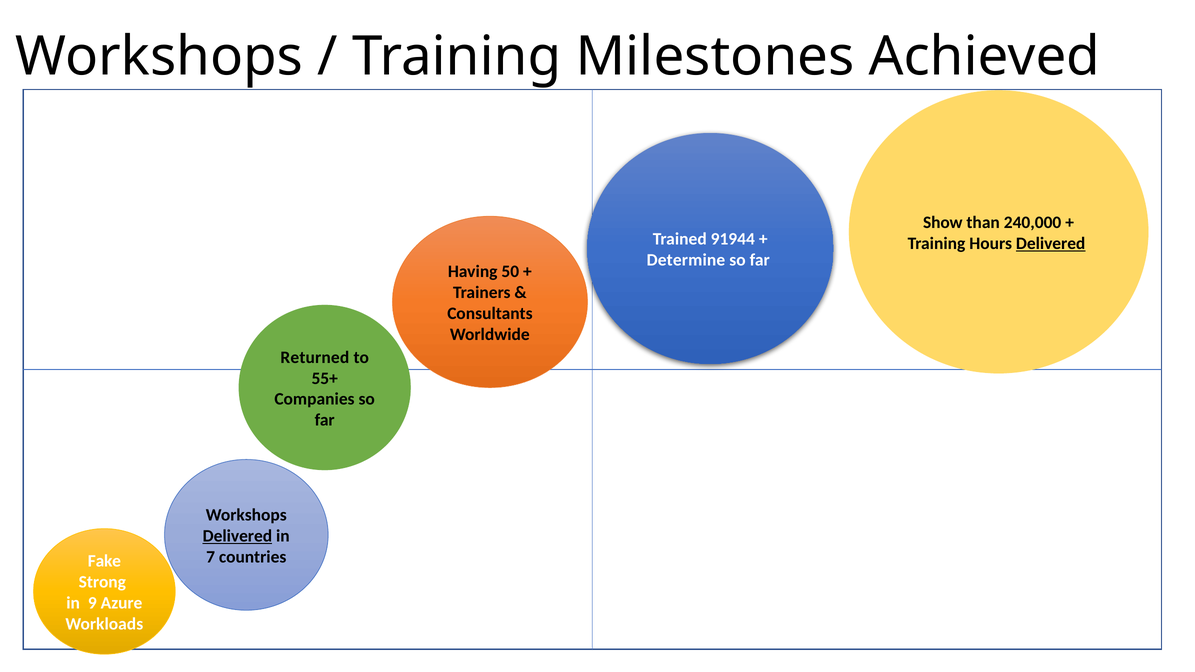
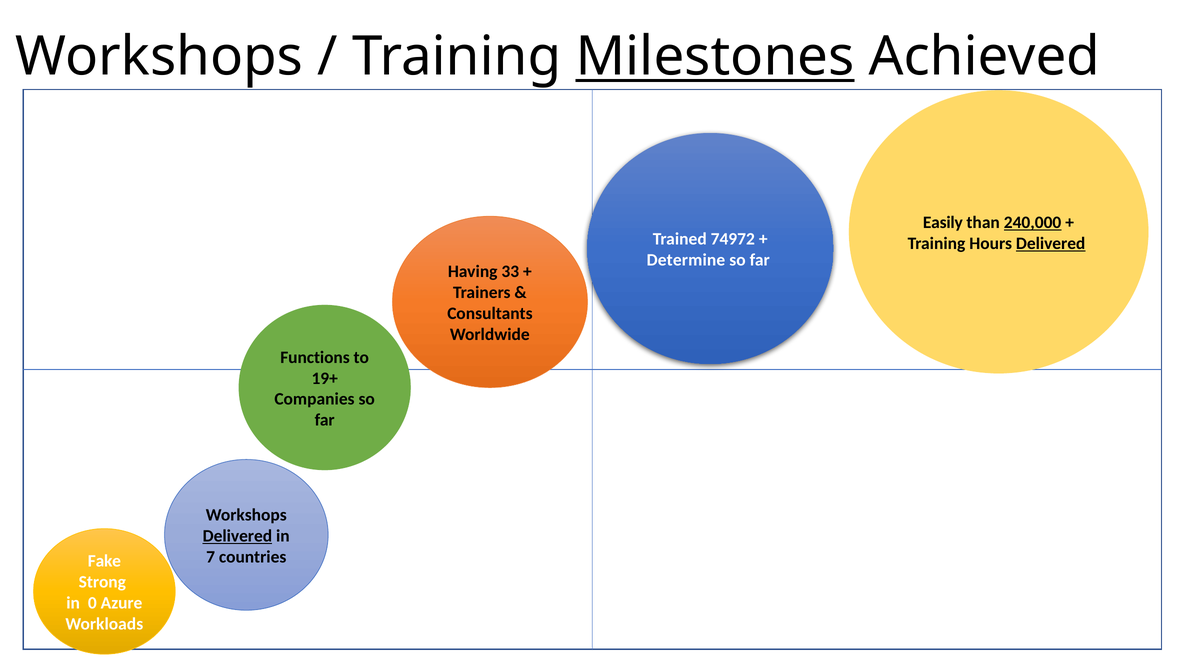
Milestones underline: none -> present
Show: Show -> Easily
240,000 underline: none -> present
91944: 91944 -> 74972
50: 50 -> 33
Returned: Returned -> Functions
55+: 55+ -> 19+
9: 9 -> 0
